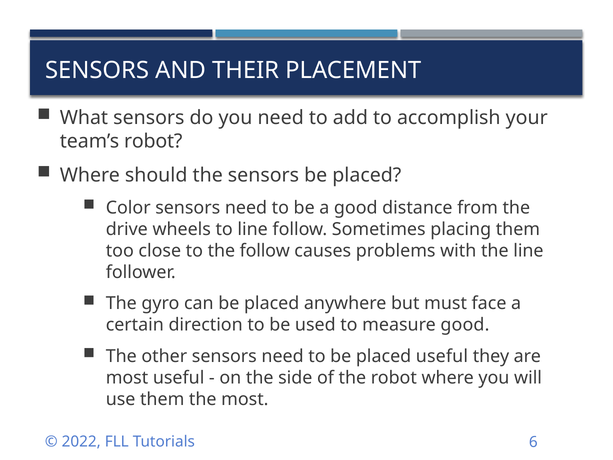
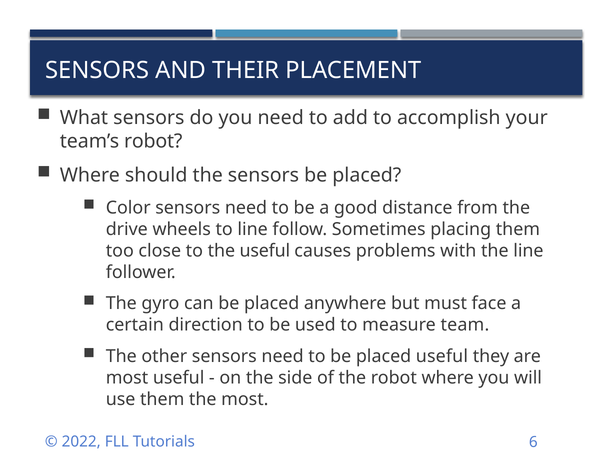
the follow: follow -> useful
measure good: good -> team
